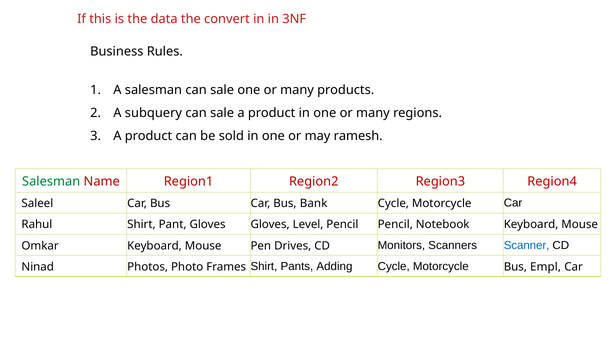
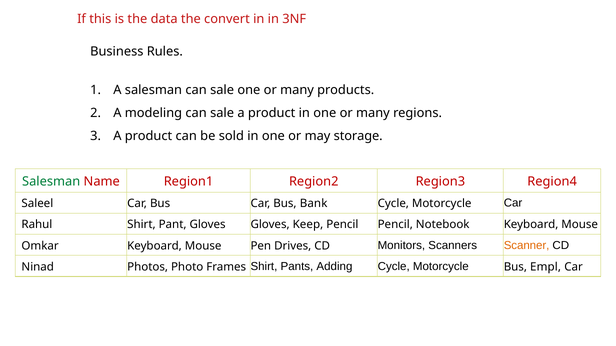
subquery: subquery -> modeling
ramesh: ramesh -> storage
Level: Level -> Keep
Scanner colour: blue -> orange
